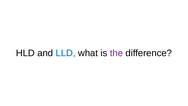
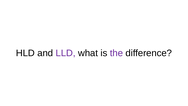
LLD colour: blue -> purple
